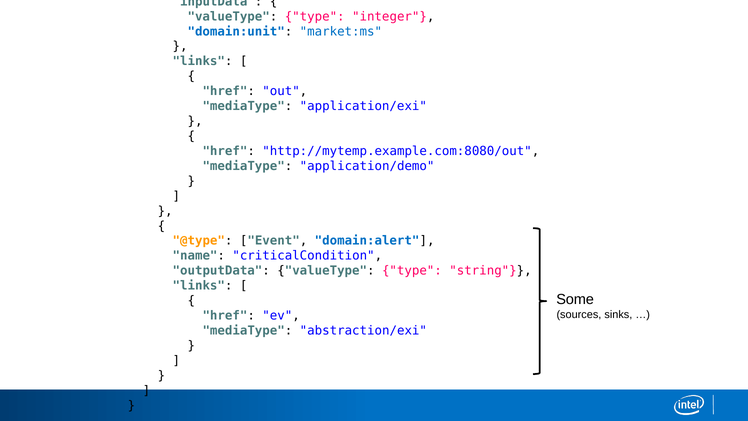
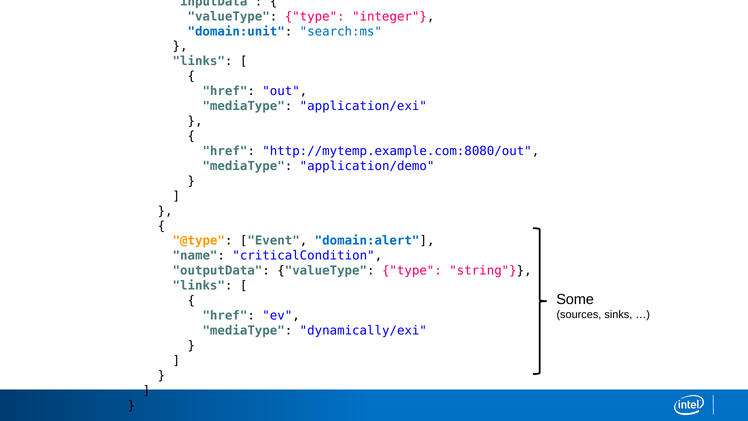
market:ms: market:ms -> search:ms
abstraction/exi: abstraction/exi -> dynamically/exi
